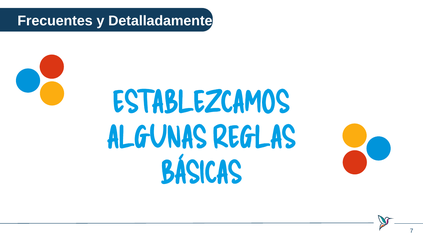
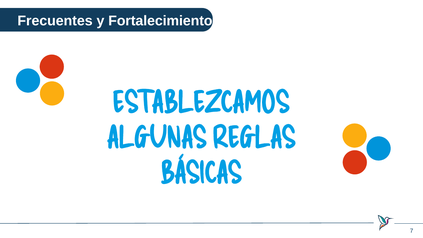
Detalladamente: Detalladamente -> Fortalecimiento
